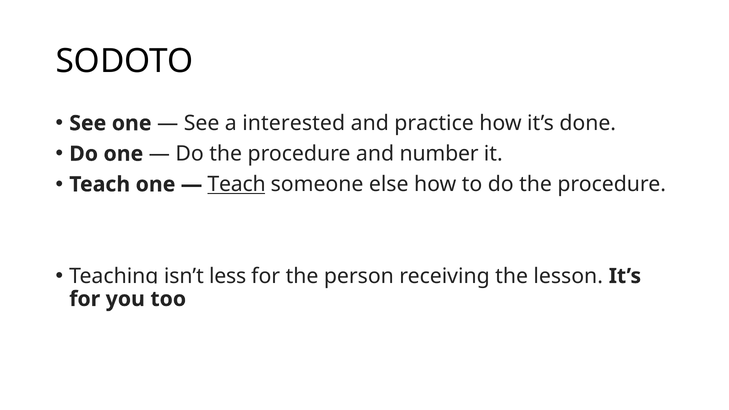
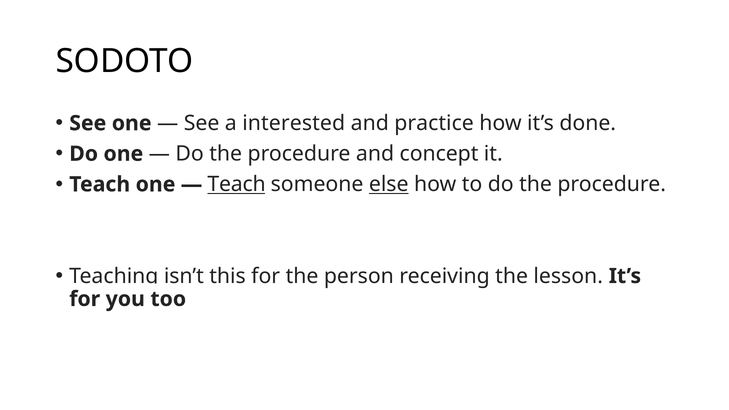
number: number -> concept
else underline: none -> present
less: less -> this
